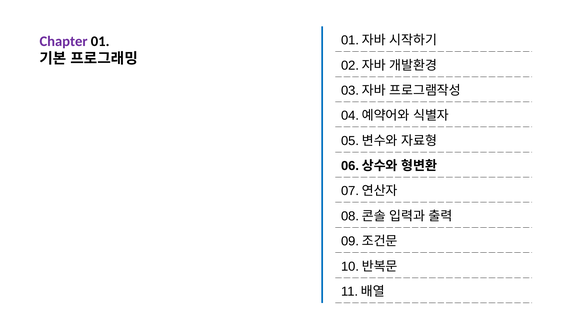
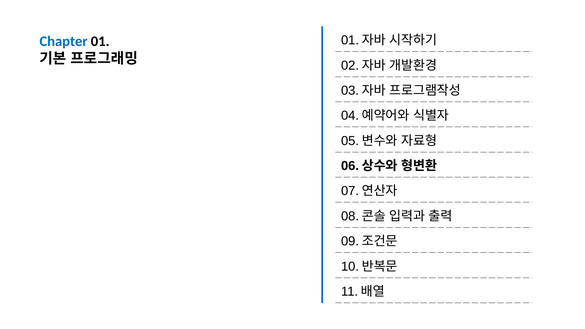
Chapter colour: purple -> blue
